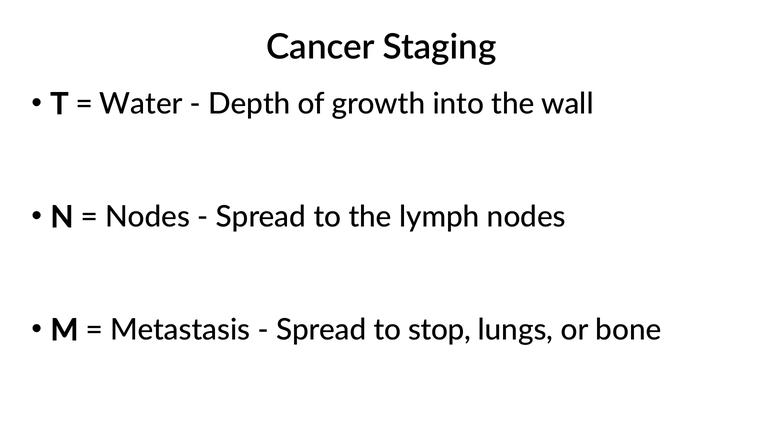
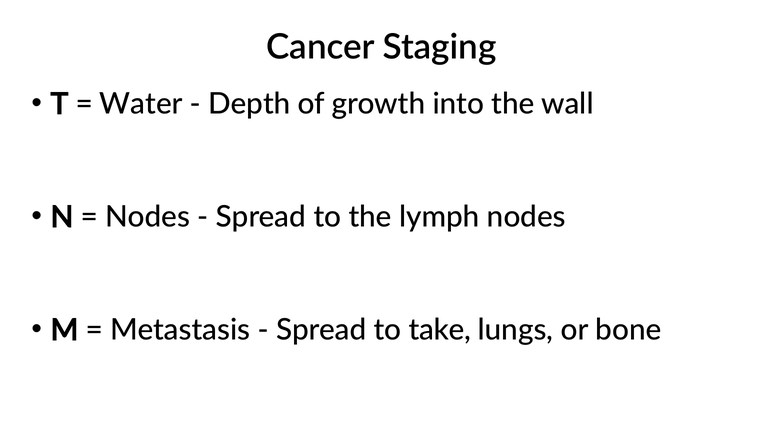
stop: stop -> take
